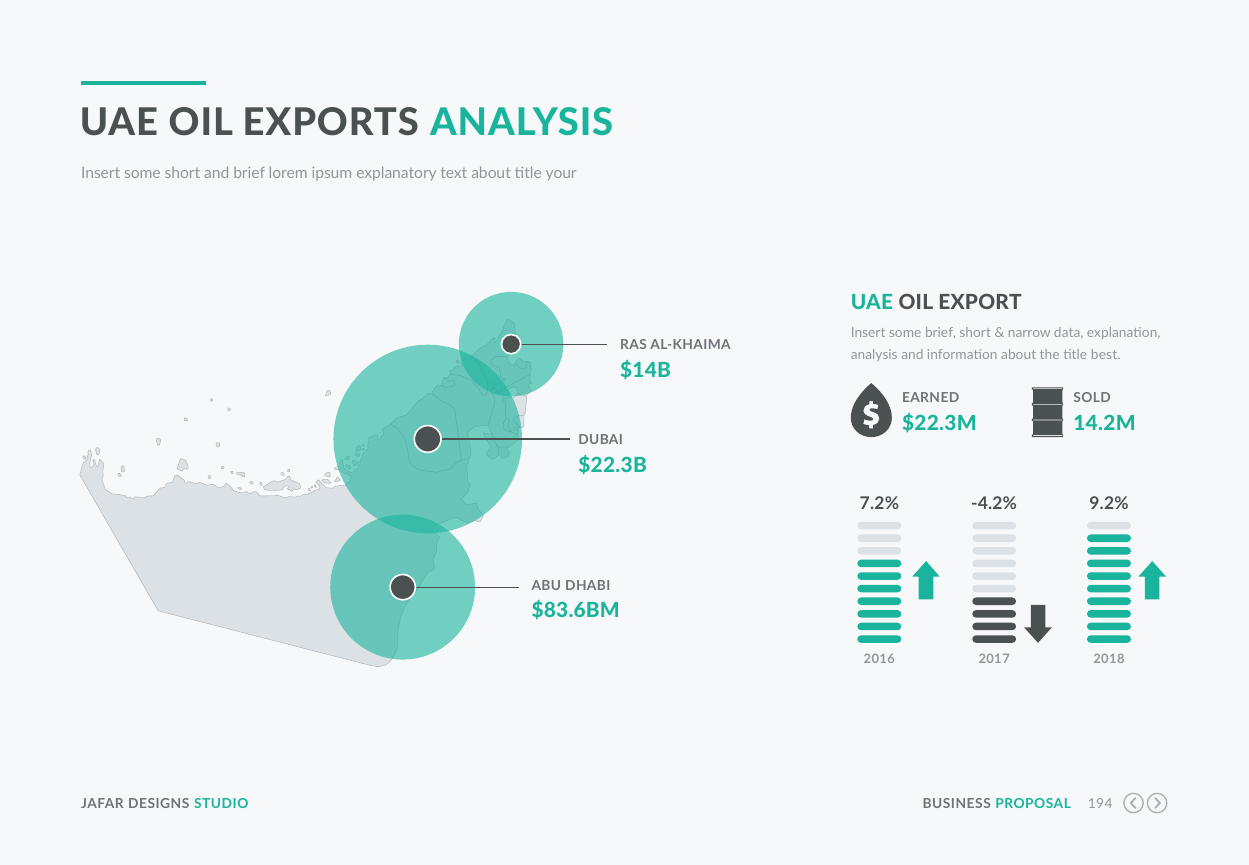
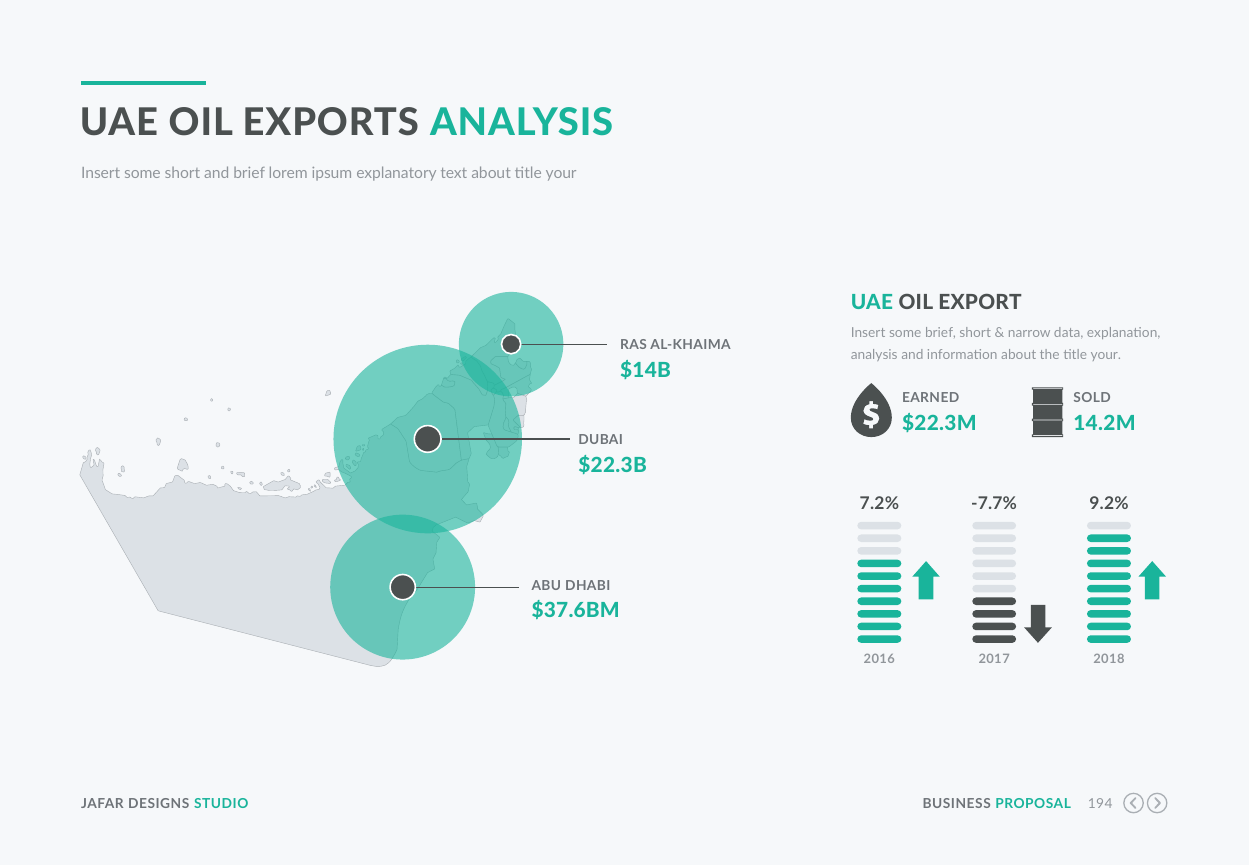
the title best: best -> your
-4.2%: -4.2% -> -7.7%
$83.6BM: $83.6BM -> $37.6BM
